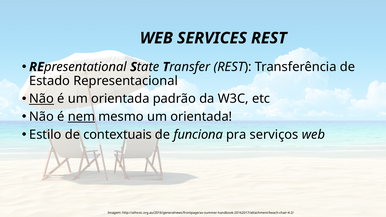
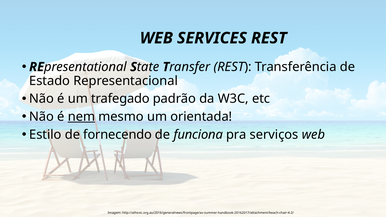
Não at (42, 99) underline: present -> none
é um orientada: orientada -> trafegado
contextuais: contextuais -> fornecendo
